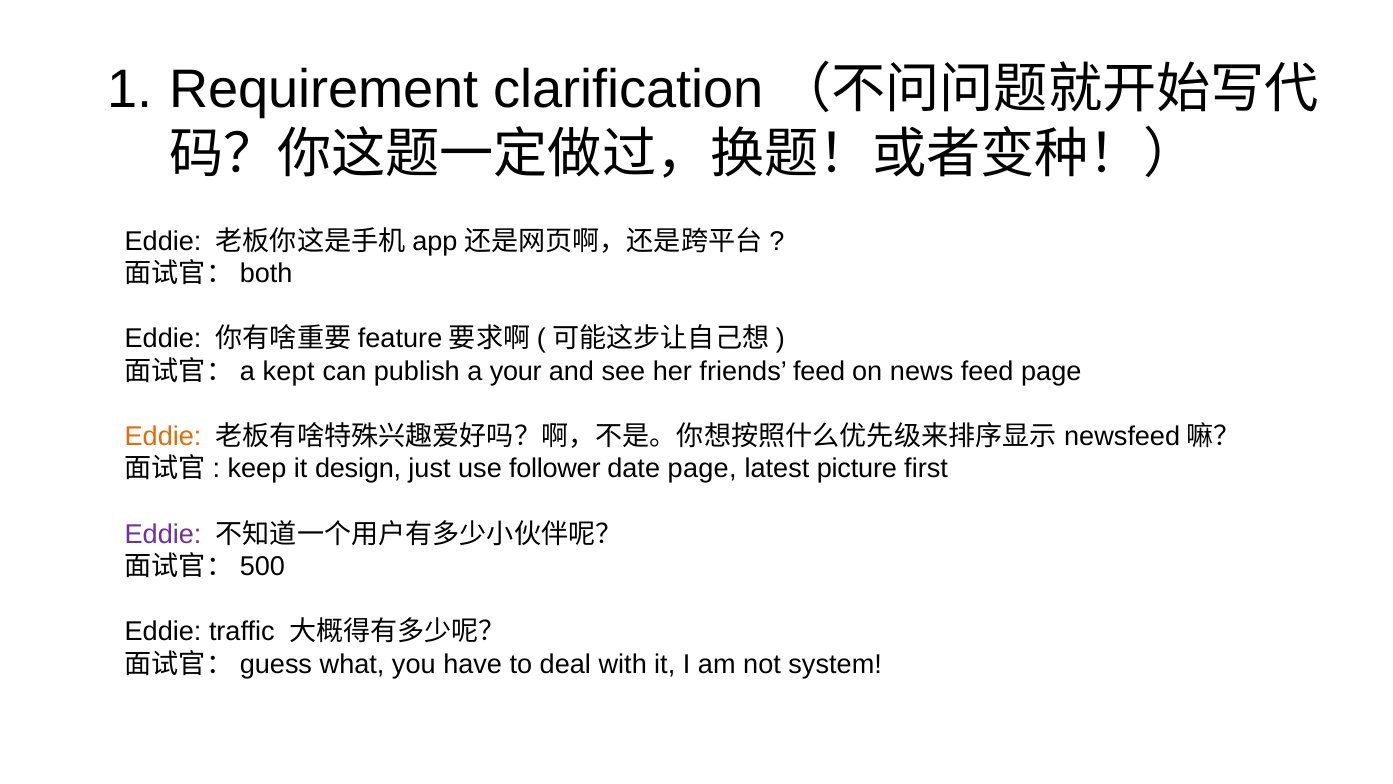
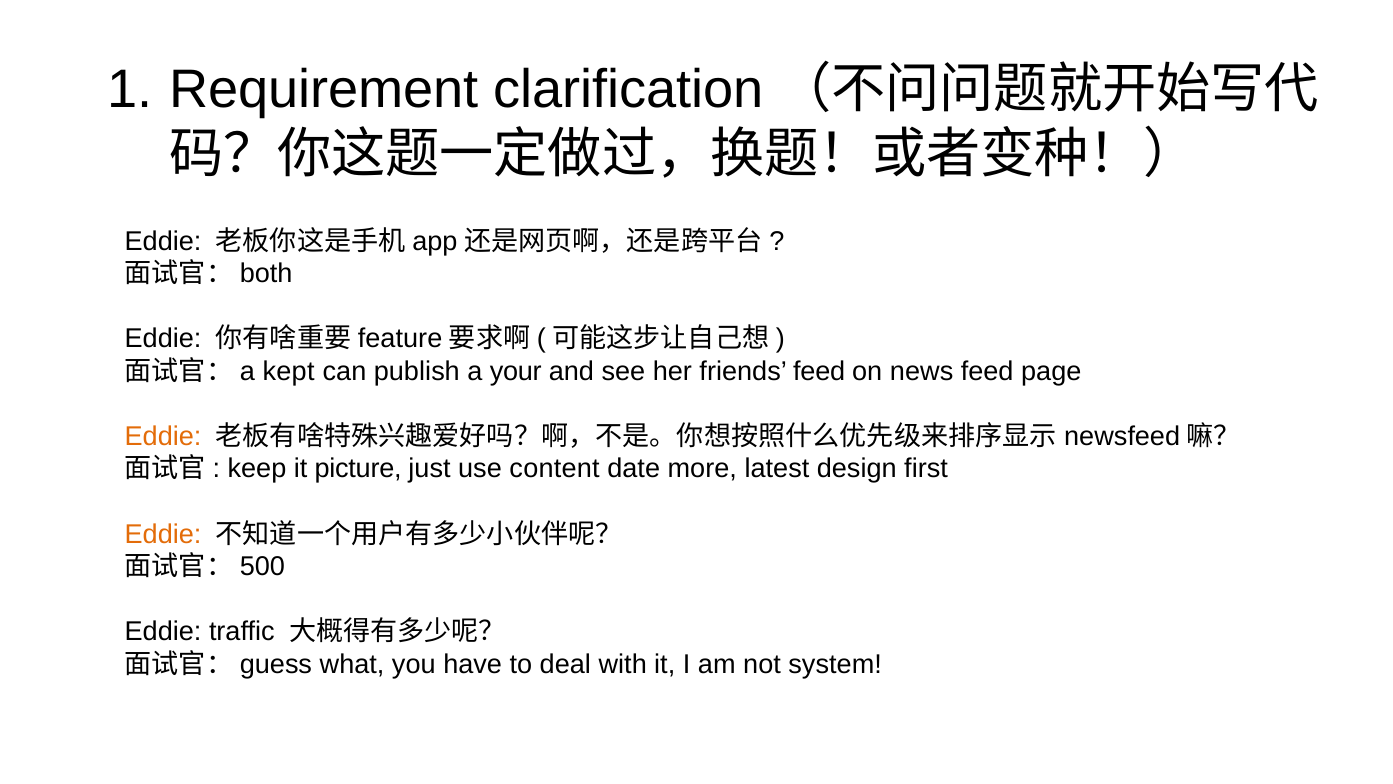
design: design -> picture
follower: follower -> content
date page: page -> more
picture: picture -> design
Eddie at (163, 534) colour: purple -> orange
